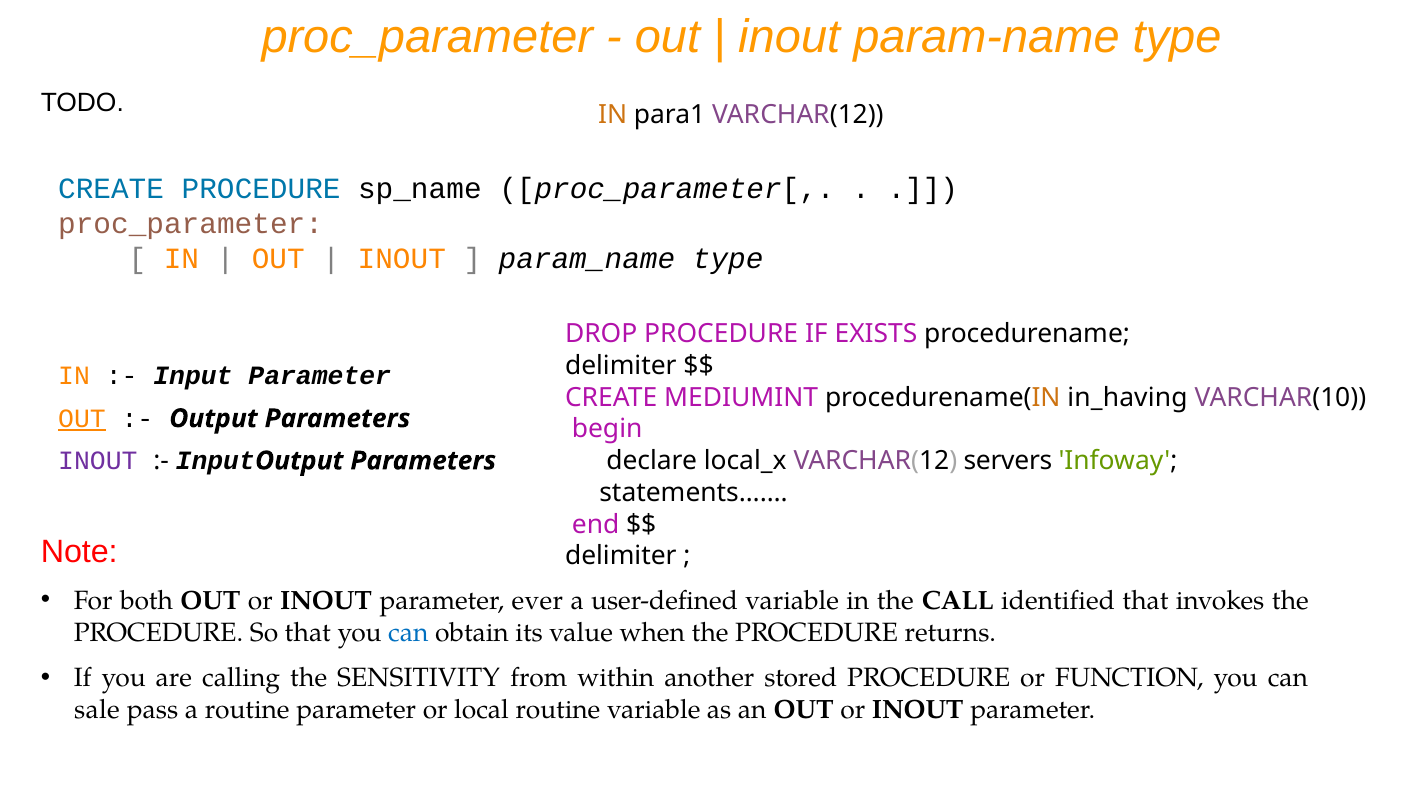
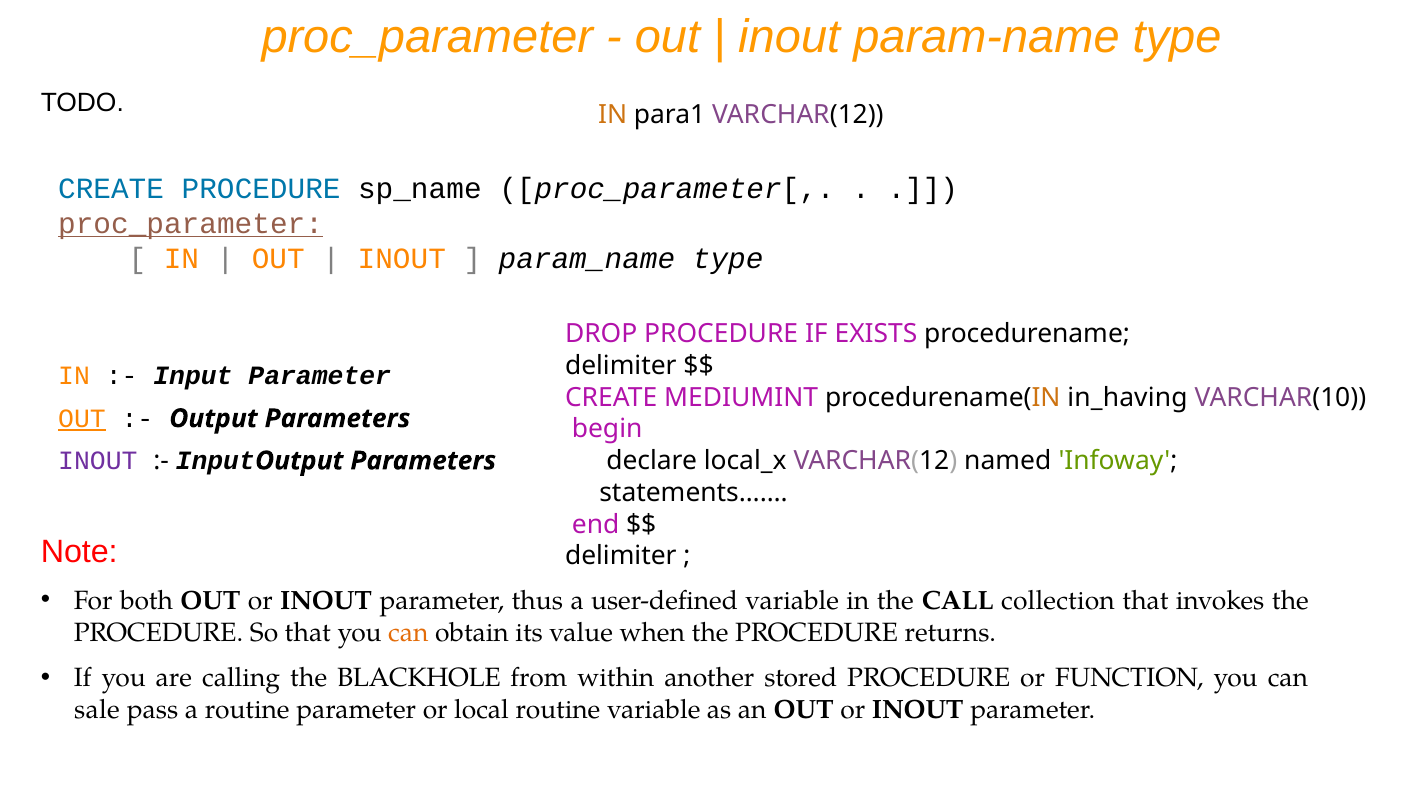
proc_parameter at (191, 224) underline: none -> present
servers: servers -> named
ever: ever -> thus
identified: identified -> collection
can at (408, 633) colour: blue -> orange
SENSITIVITY: SENSITIVITY -> BLACKHOLE
